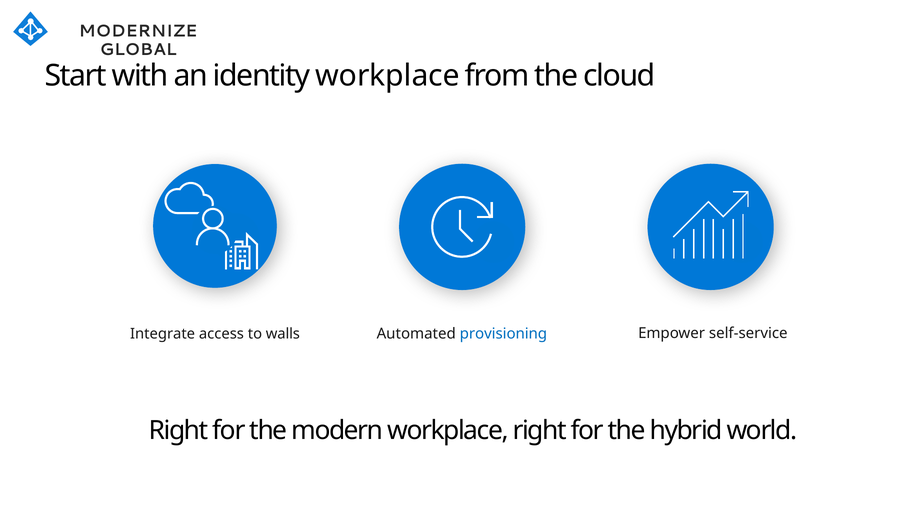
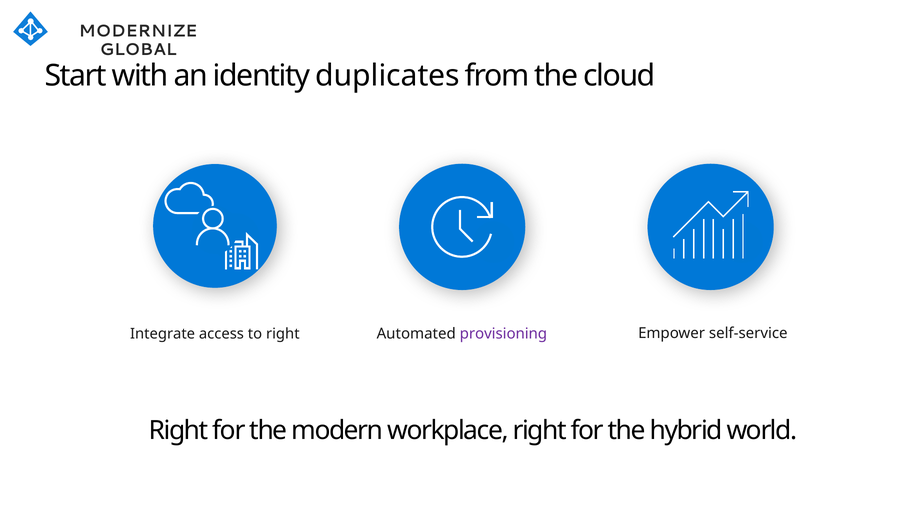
identity workplace: workplace -> duplicates
provisioning colour: blue -> purple
to walls: walls -> right
